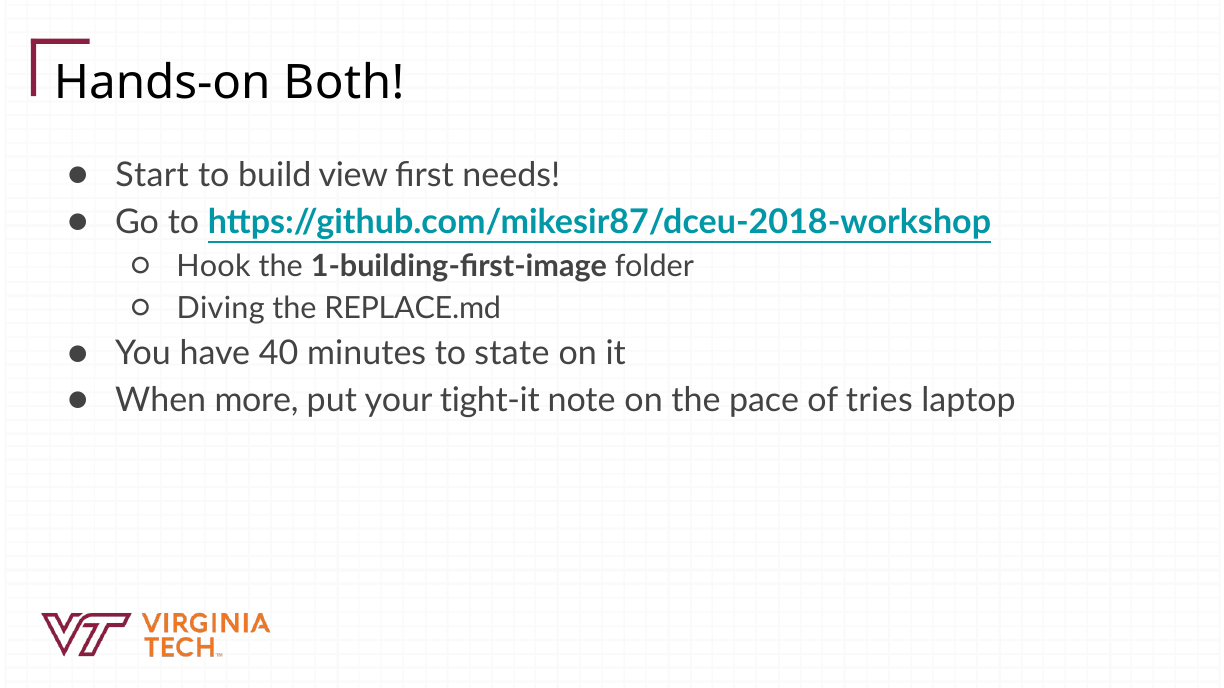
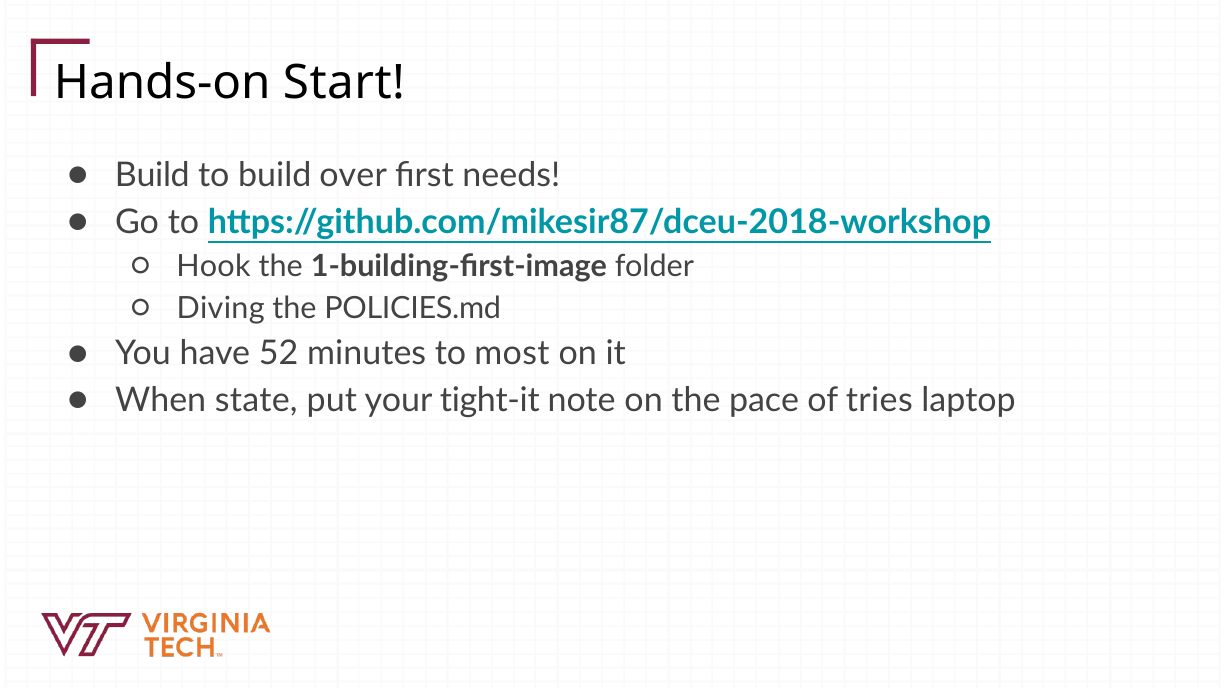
Both: Both -> Start
Start at (152, 175): Start -> Build
view: view -> over
REPLACE.md: REPLACE.md -> POLICIES.md
40: 40 -> 52
state: state -> most
more: more -> state
